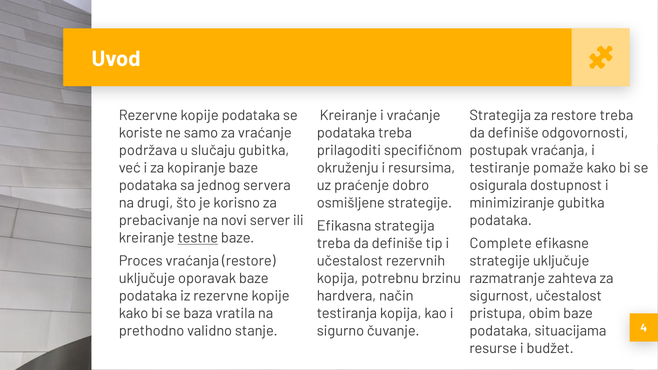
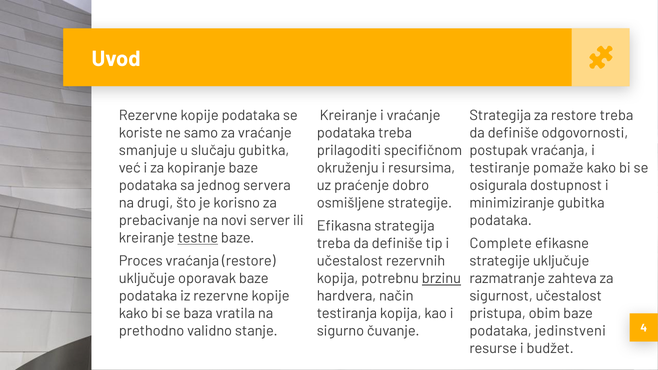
podržava: podržava -> smanjuje
brzinu underline: none -> present
situacijama: situacijama -> jedinstveni
